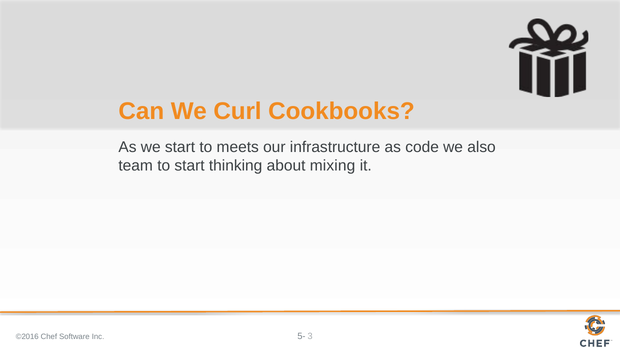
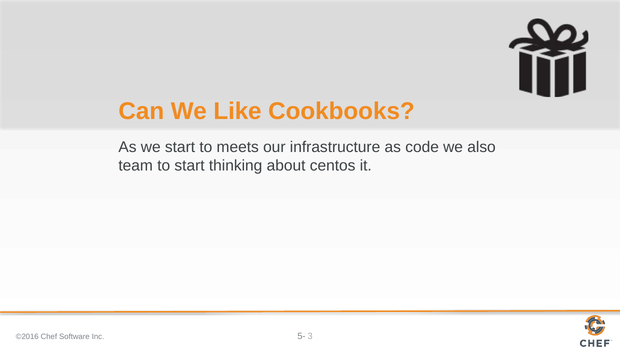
Curl: Curl -> Like
mixing: mixing -> centos
